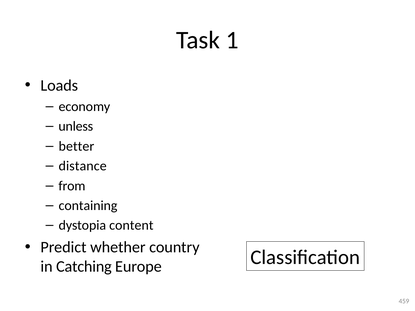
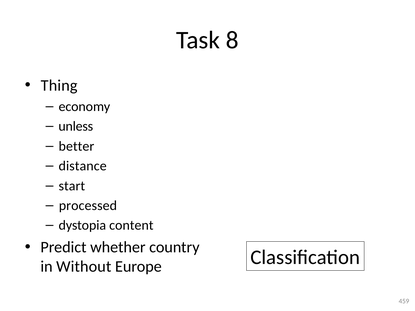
1: 1 -> 8
Loads: Loads -> Thing
from: from -> start
containing: containing -> processed
Catching: Catching -> Without
